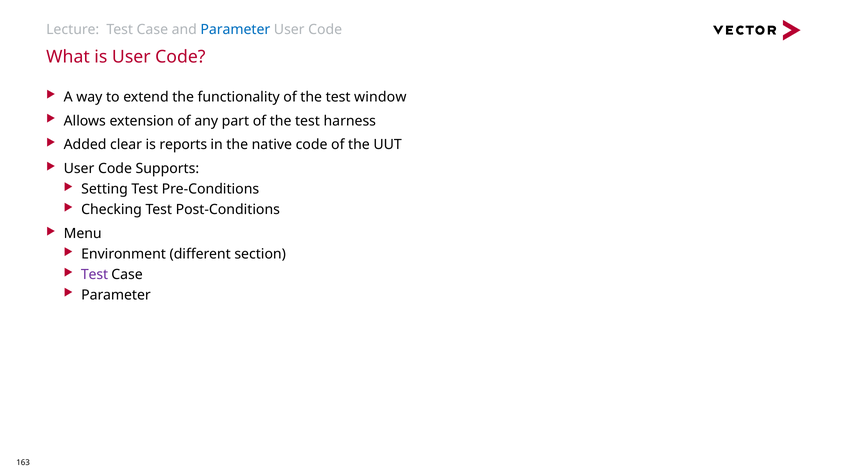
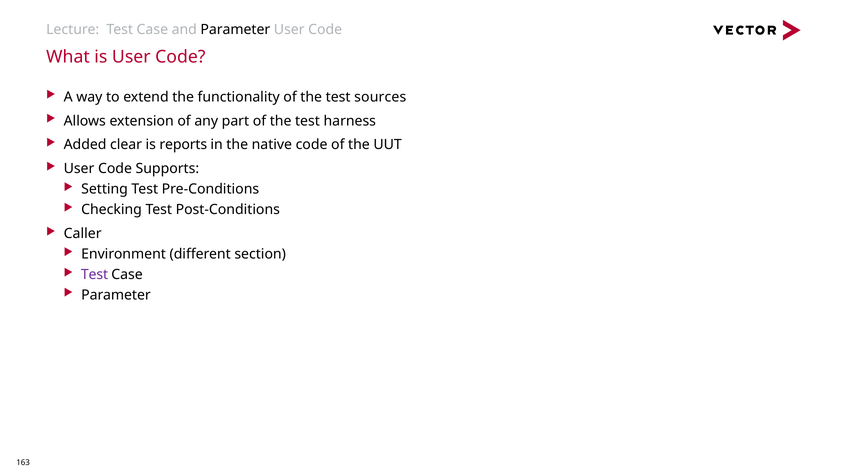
Parameter at (235, 30) colour: blue -> black
window: window -> sources
Menu: Menu -> Caller
